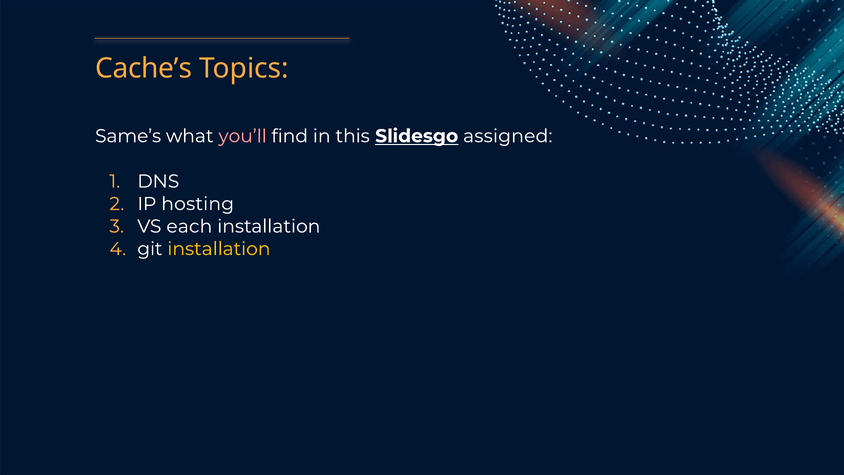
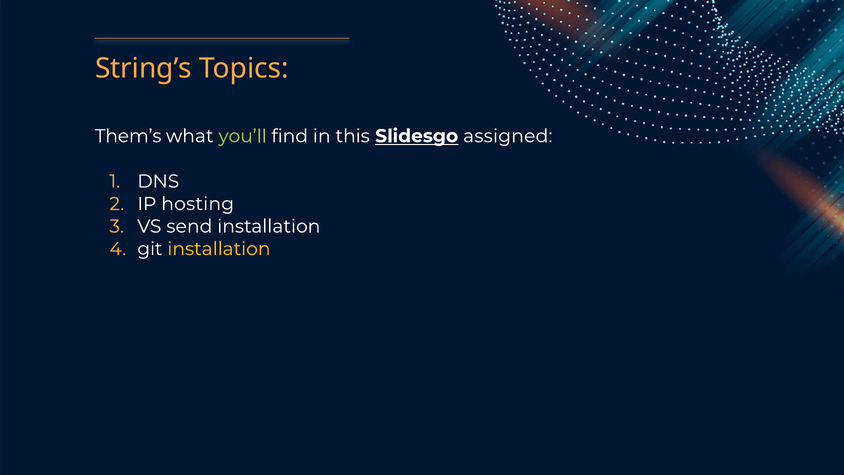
Cache’s: Cache’s -> String’s
Same’s: Same’s -> Them’s
you’ll colour: pink -> light green
each: each -> send
